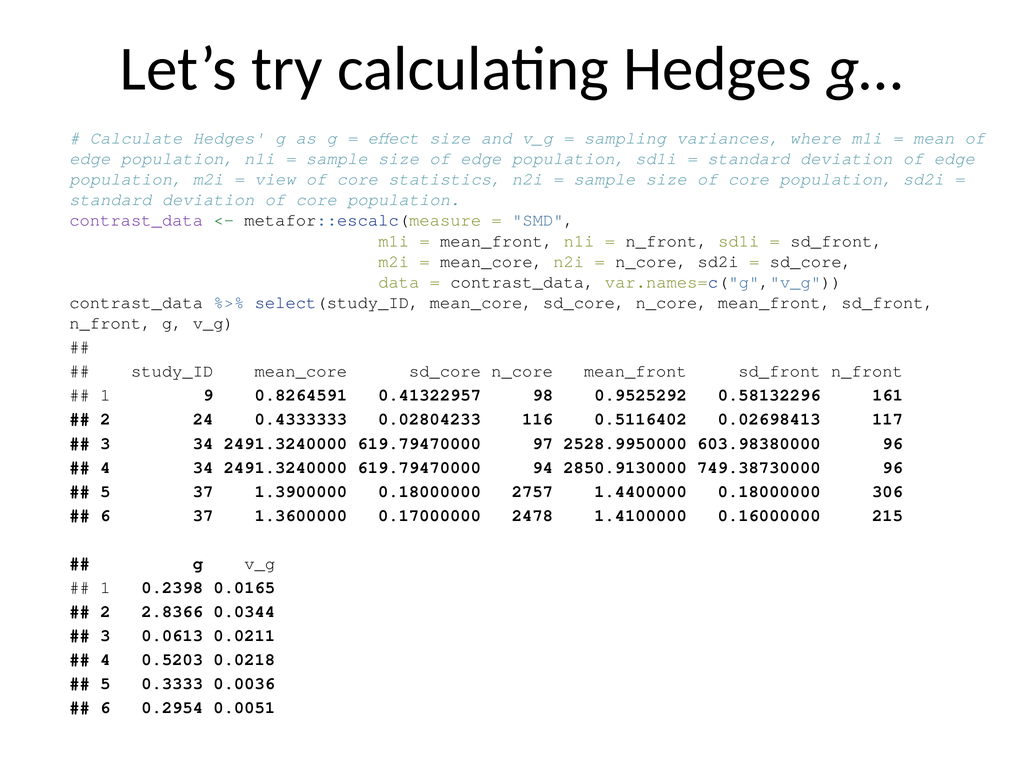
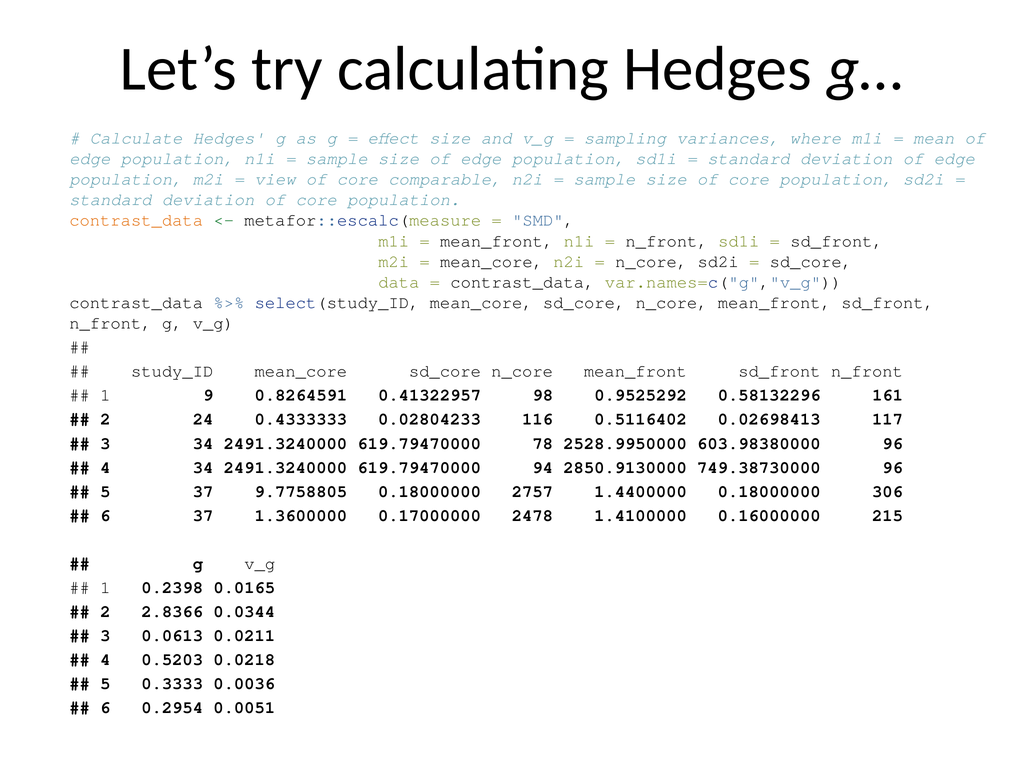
statistics: statistics -> comparable
contrast_data at (136, 220) colour: purple -> orange
97: 97 -> 78
1.3900000: 1.3900000 -> 9.7758805
